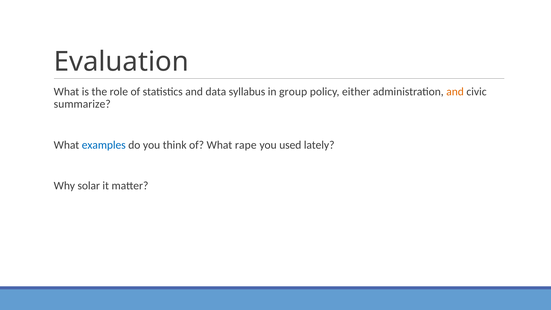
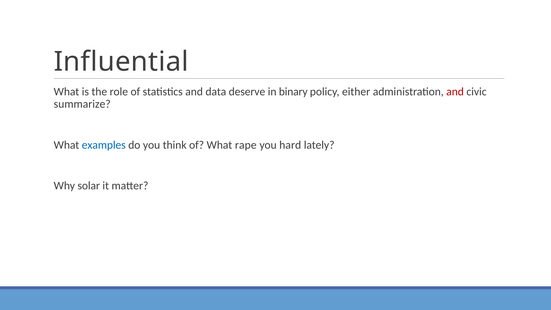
Evaluation: Evaluation -> Influential
syllabus: syllabus -> deserve
group: group -> binary
and at (455, 92) colour: orange -> red
used: used -> hard
